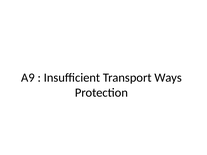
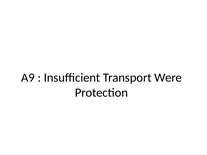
Ways: Ways -> Were
